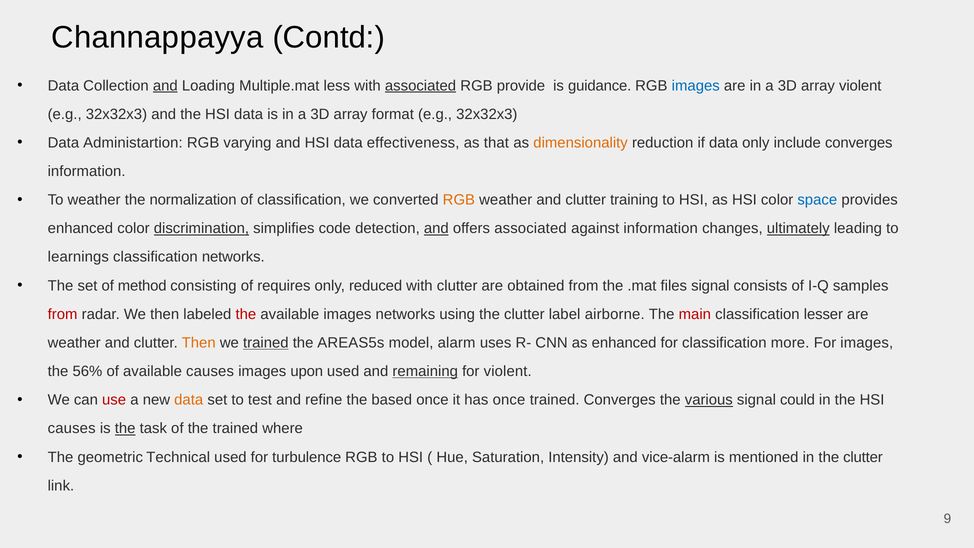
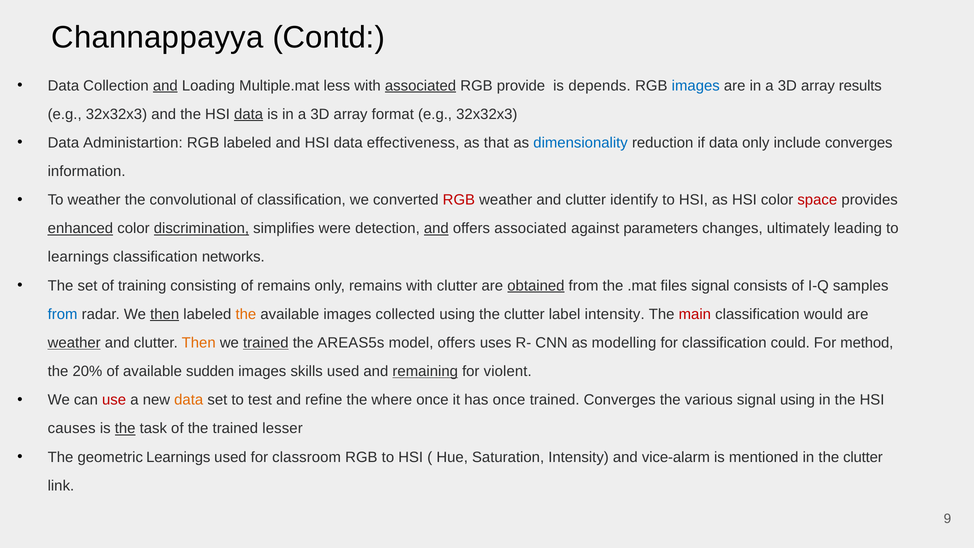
guidance: guidance -> depends
array violent: violent -> results
data at (249, 114) underline: none -> present
RGB varying: varying -> labeled
dimensionality colour: orange -> blue
normalization: normalization -> convolutional
RGB at (459, 200) colour: orange -> red
training: training -> identify
space colour: blue -> red
enhanced at (80, 228) underline: none -> present
code: code -> were
against information: information -> parameters
ultimately underline: present -> none
method: method -> training
of requires: requires -> remains
only reduced: reduced -> remains
obtained underline: none -> present
from at (63, 314) colour: red -> blue
then at (165, 314) underline: none -> present
the at (246, 314) colour: red -> orange
images networks: networks -> collected
label airborne: airborne -> intensity
lesser: lesser -> would
weather at (74, 343) underline: none -> present
model alarm: alarm -> offers
as enhanced: enhanced -> modelling
more: more -> could
For images: images -> method
56%: 56% -> 20%
available causes: causes -> sudden
upon: upon -> skills
based: based -> where
various underline: present -> none
signal could: could -> using
where: where -> lesser
geometric Technical: Technical -> Learnings
turbulence: turbulence -> classroom
